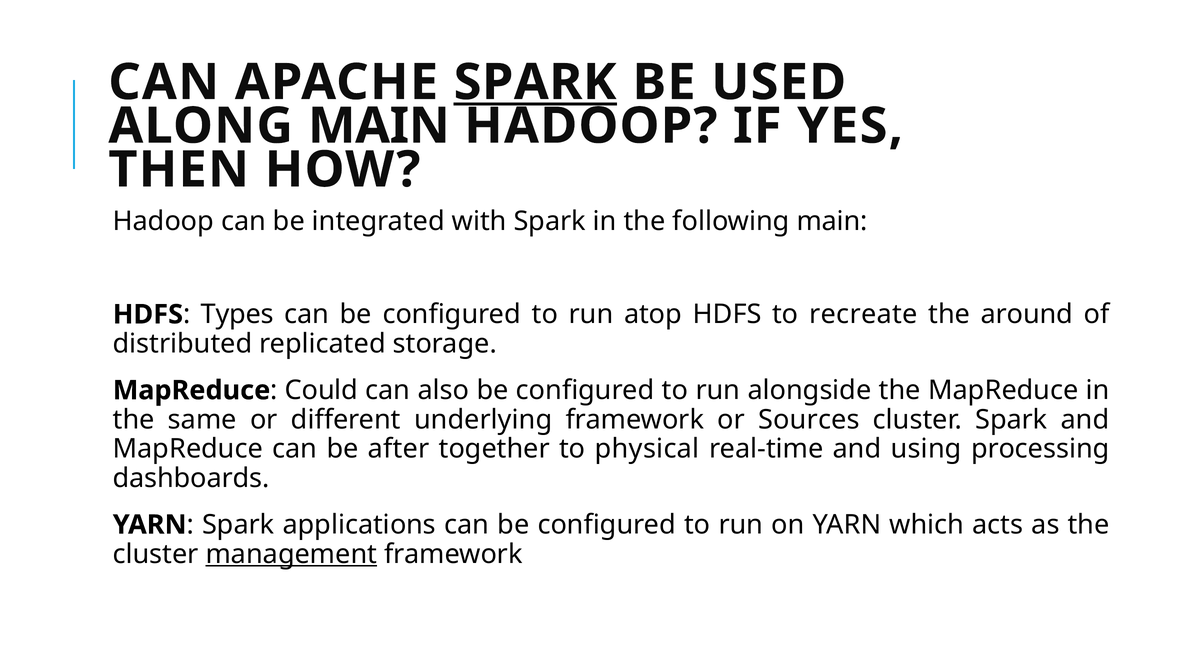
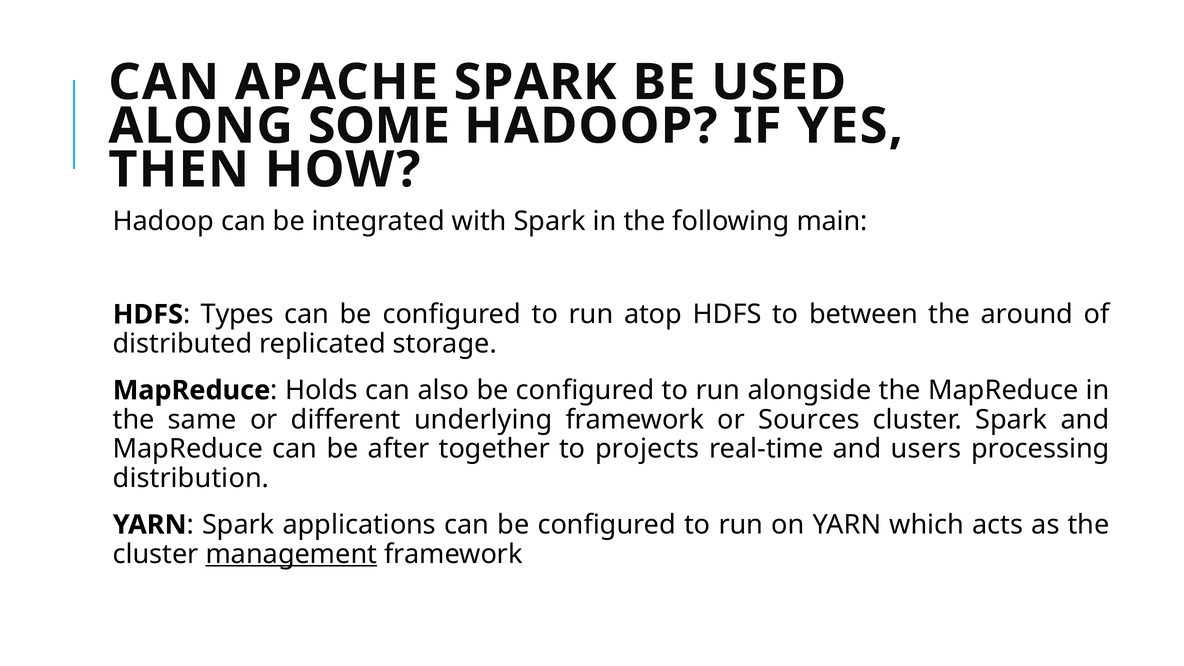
SPARK at (535, 82) underline: present -> none
ALONG MAIN: MAIN -> SOME
recreate: recreate -> between
Could: Could -> Holds
physical: physical -> projects
using: using -> users
dashboards: dashboards -> distribution
